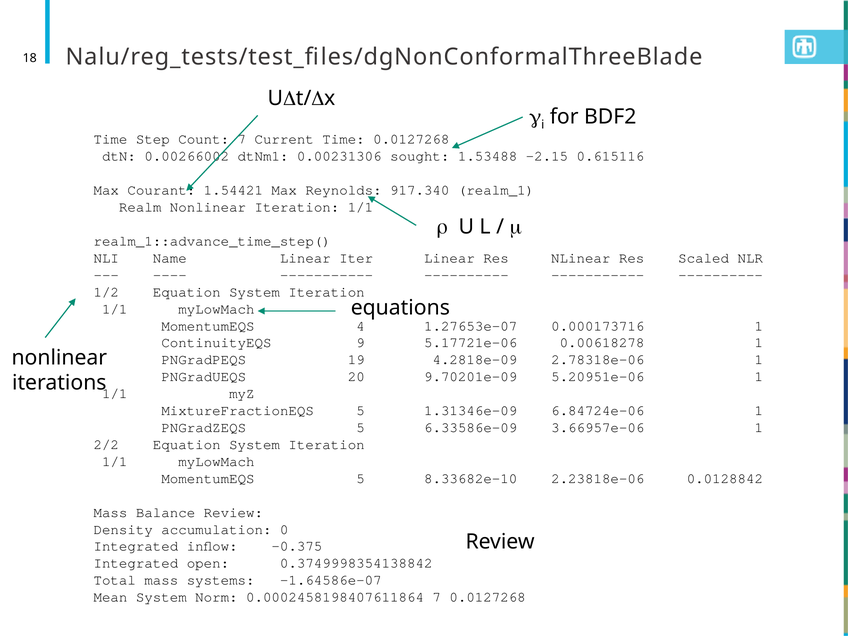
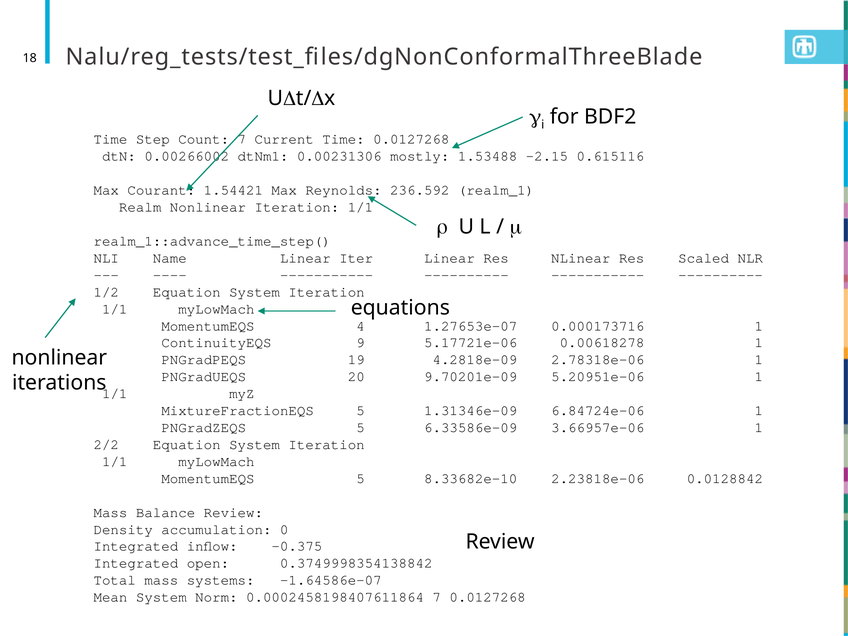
sought: sought -> mostly
917.340: 917.340 -> 236.592
